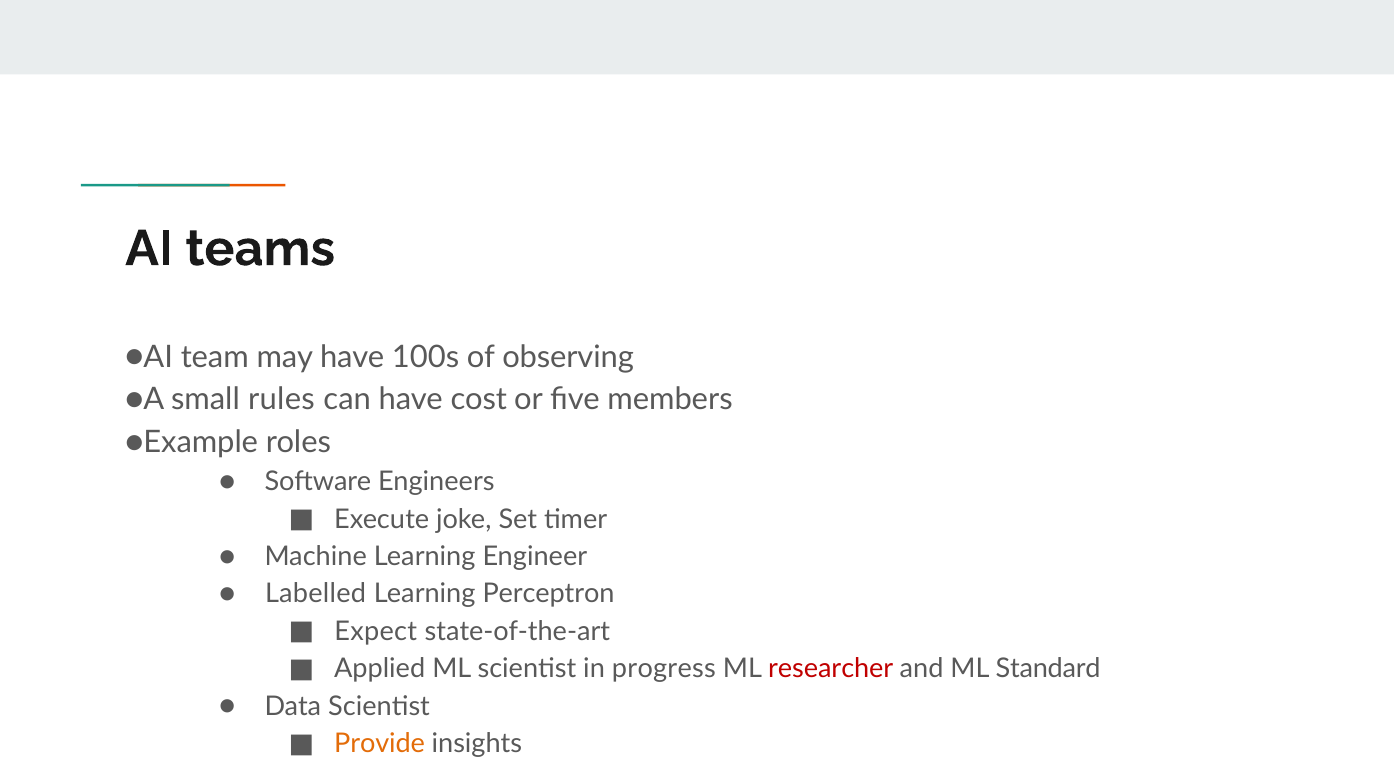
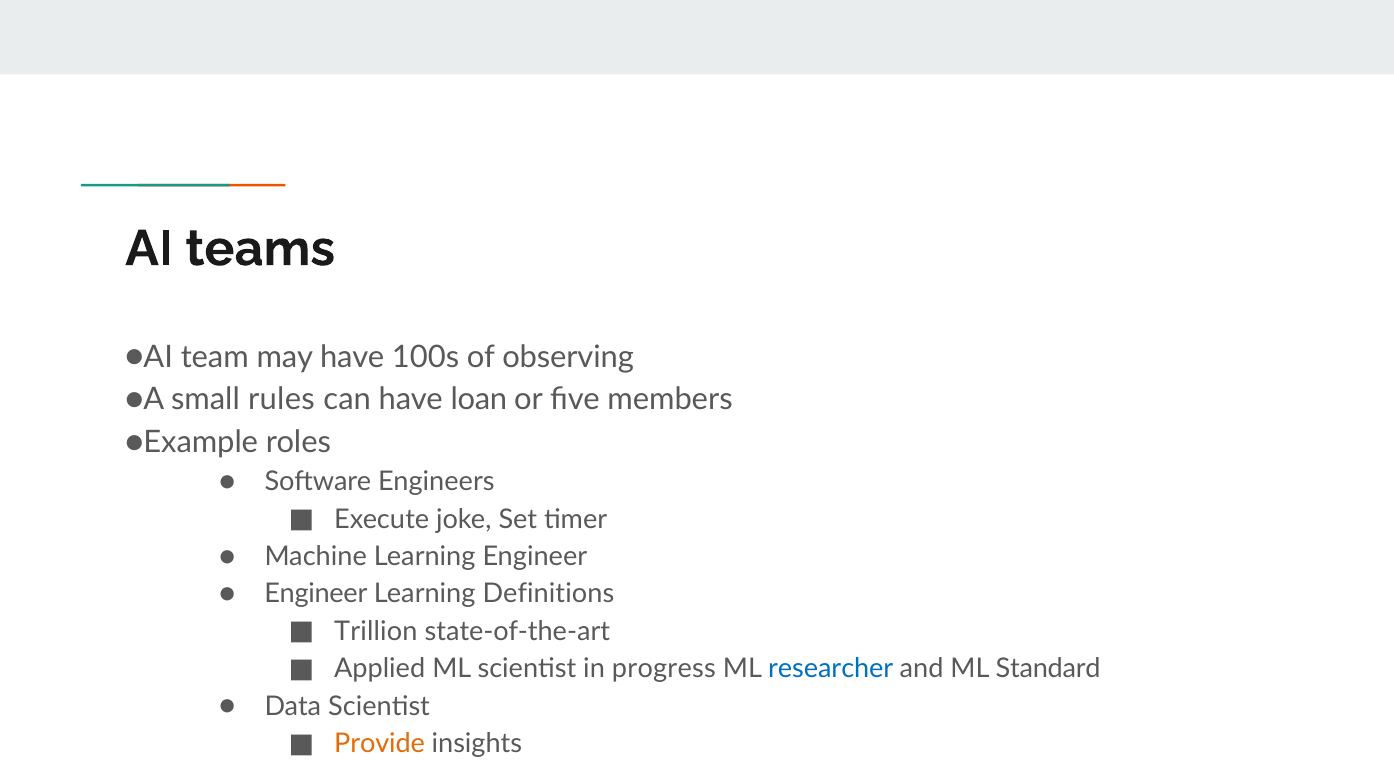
cost: cost -> loan
Labelled at (316, 594): Labelled -> Engineer
Perceptron: Perceptron -> Definitions
Expect: Expect -> Trillion
researcher colour: red -> blue
